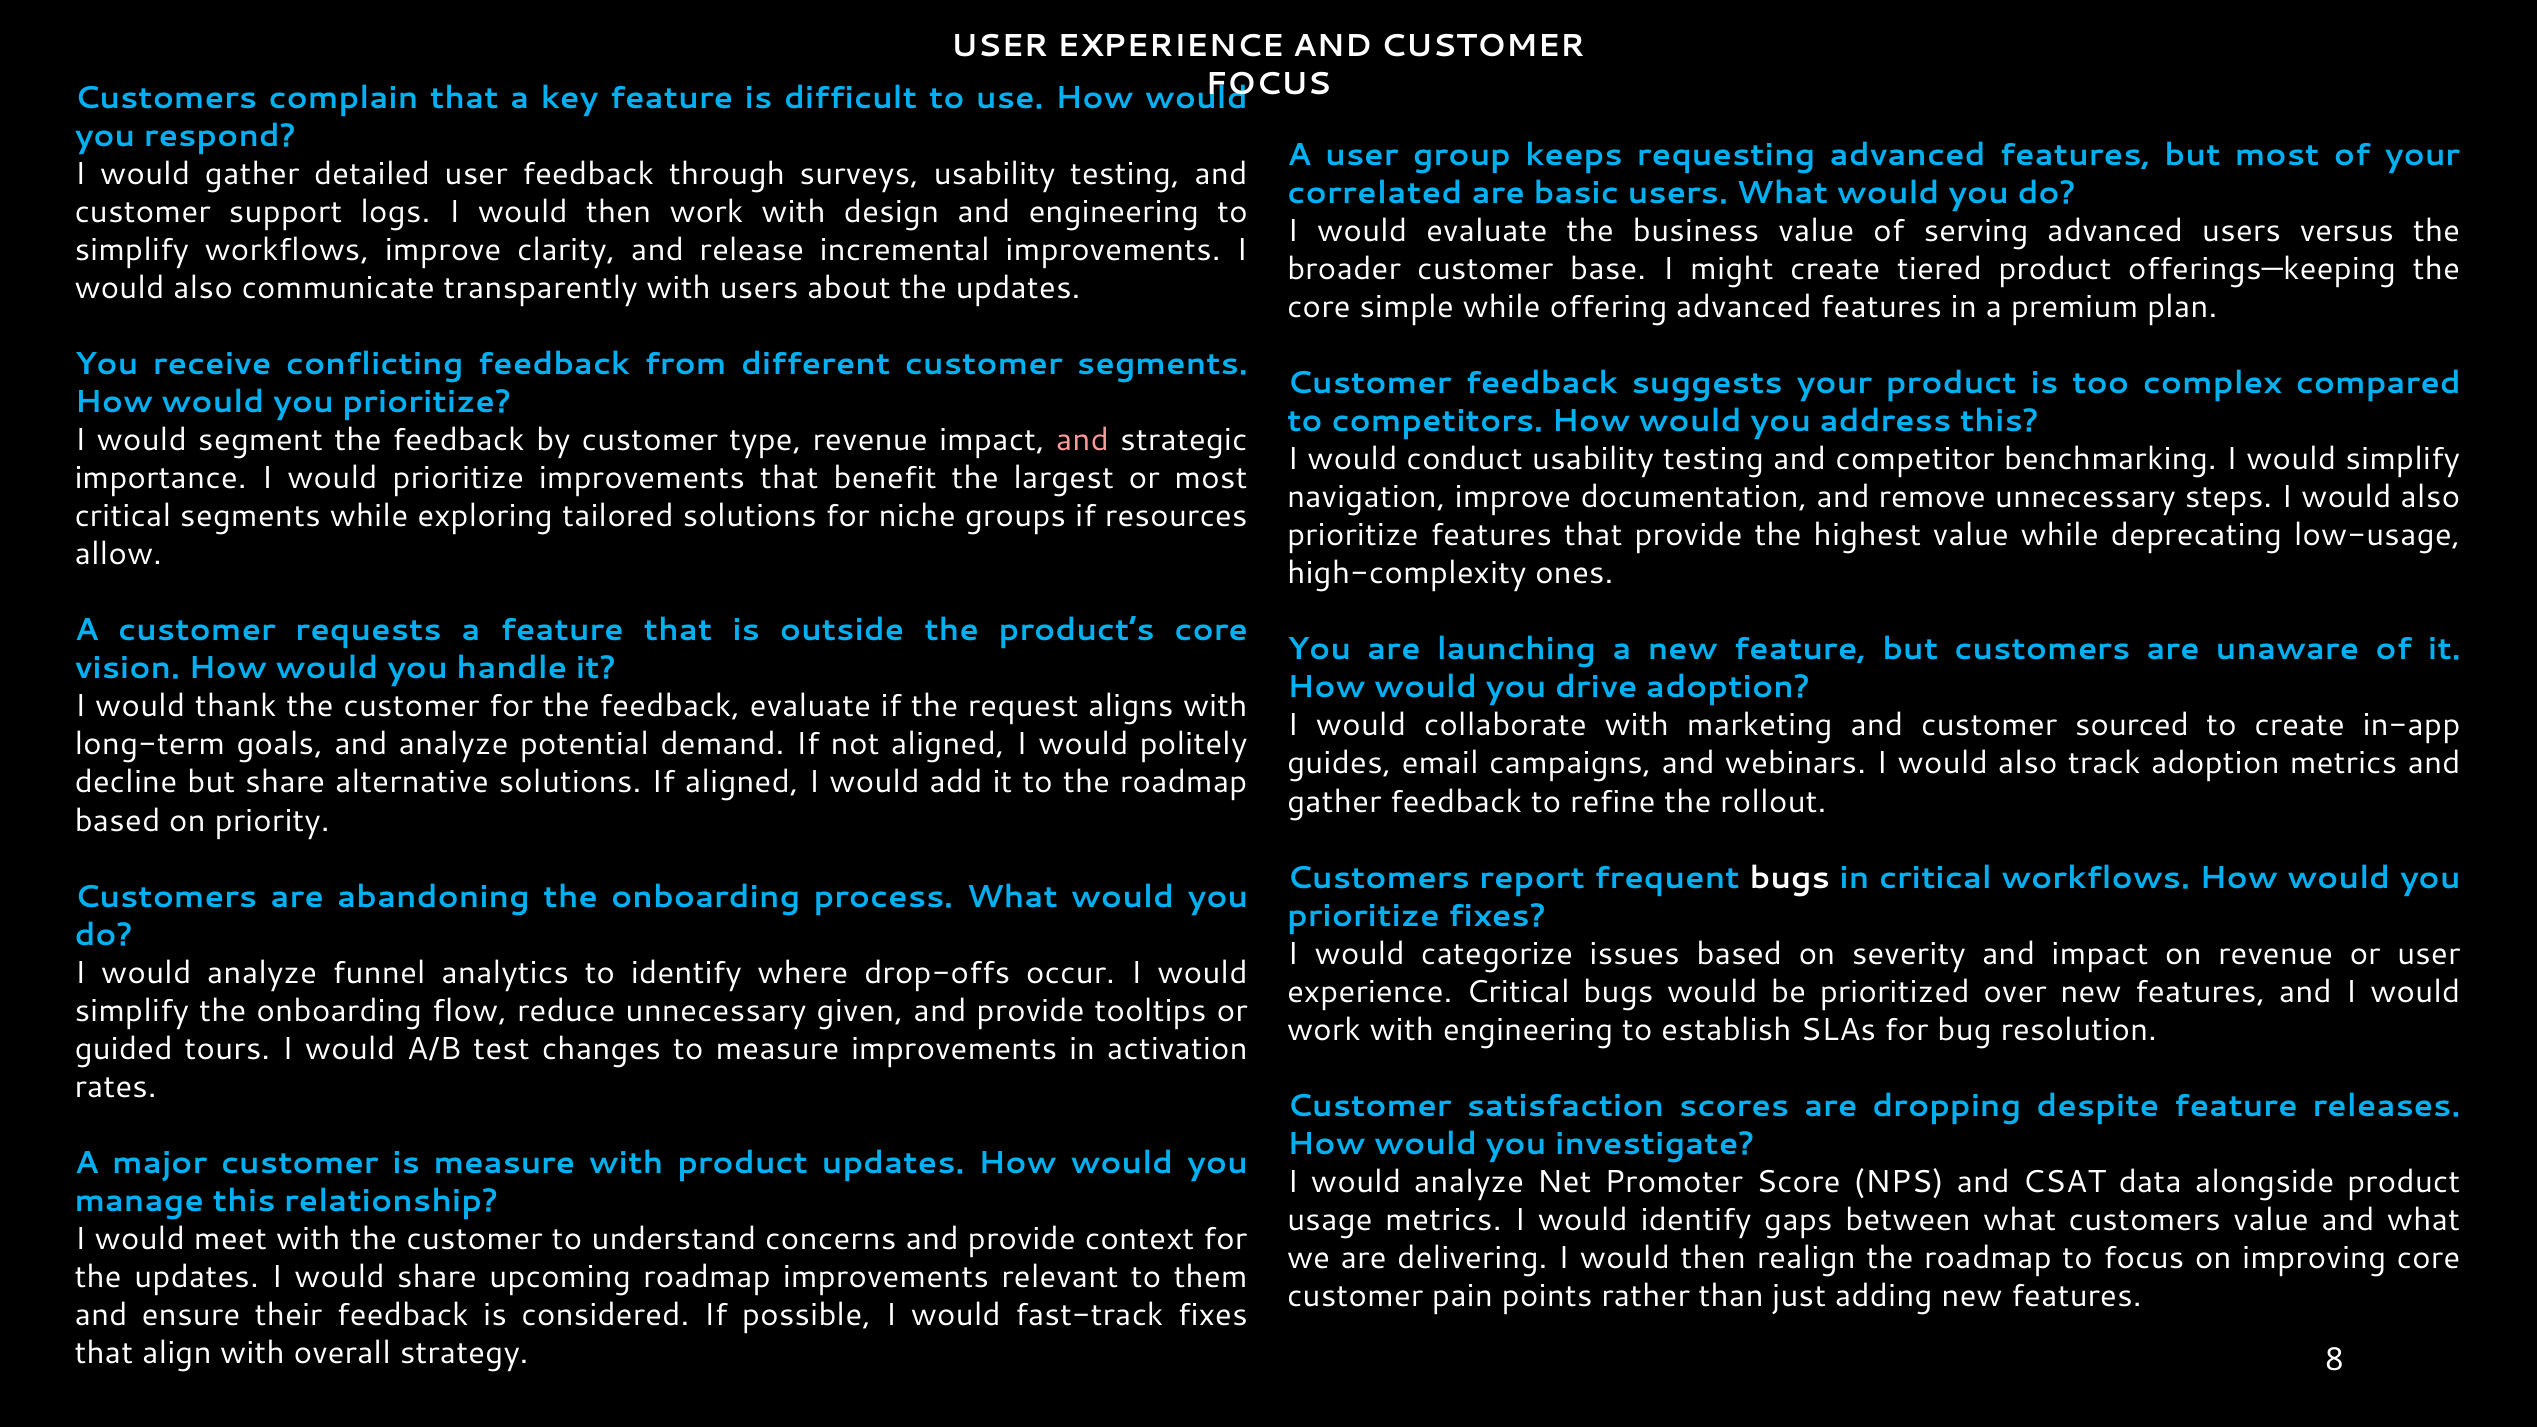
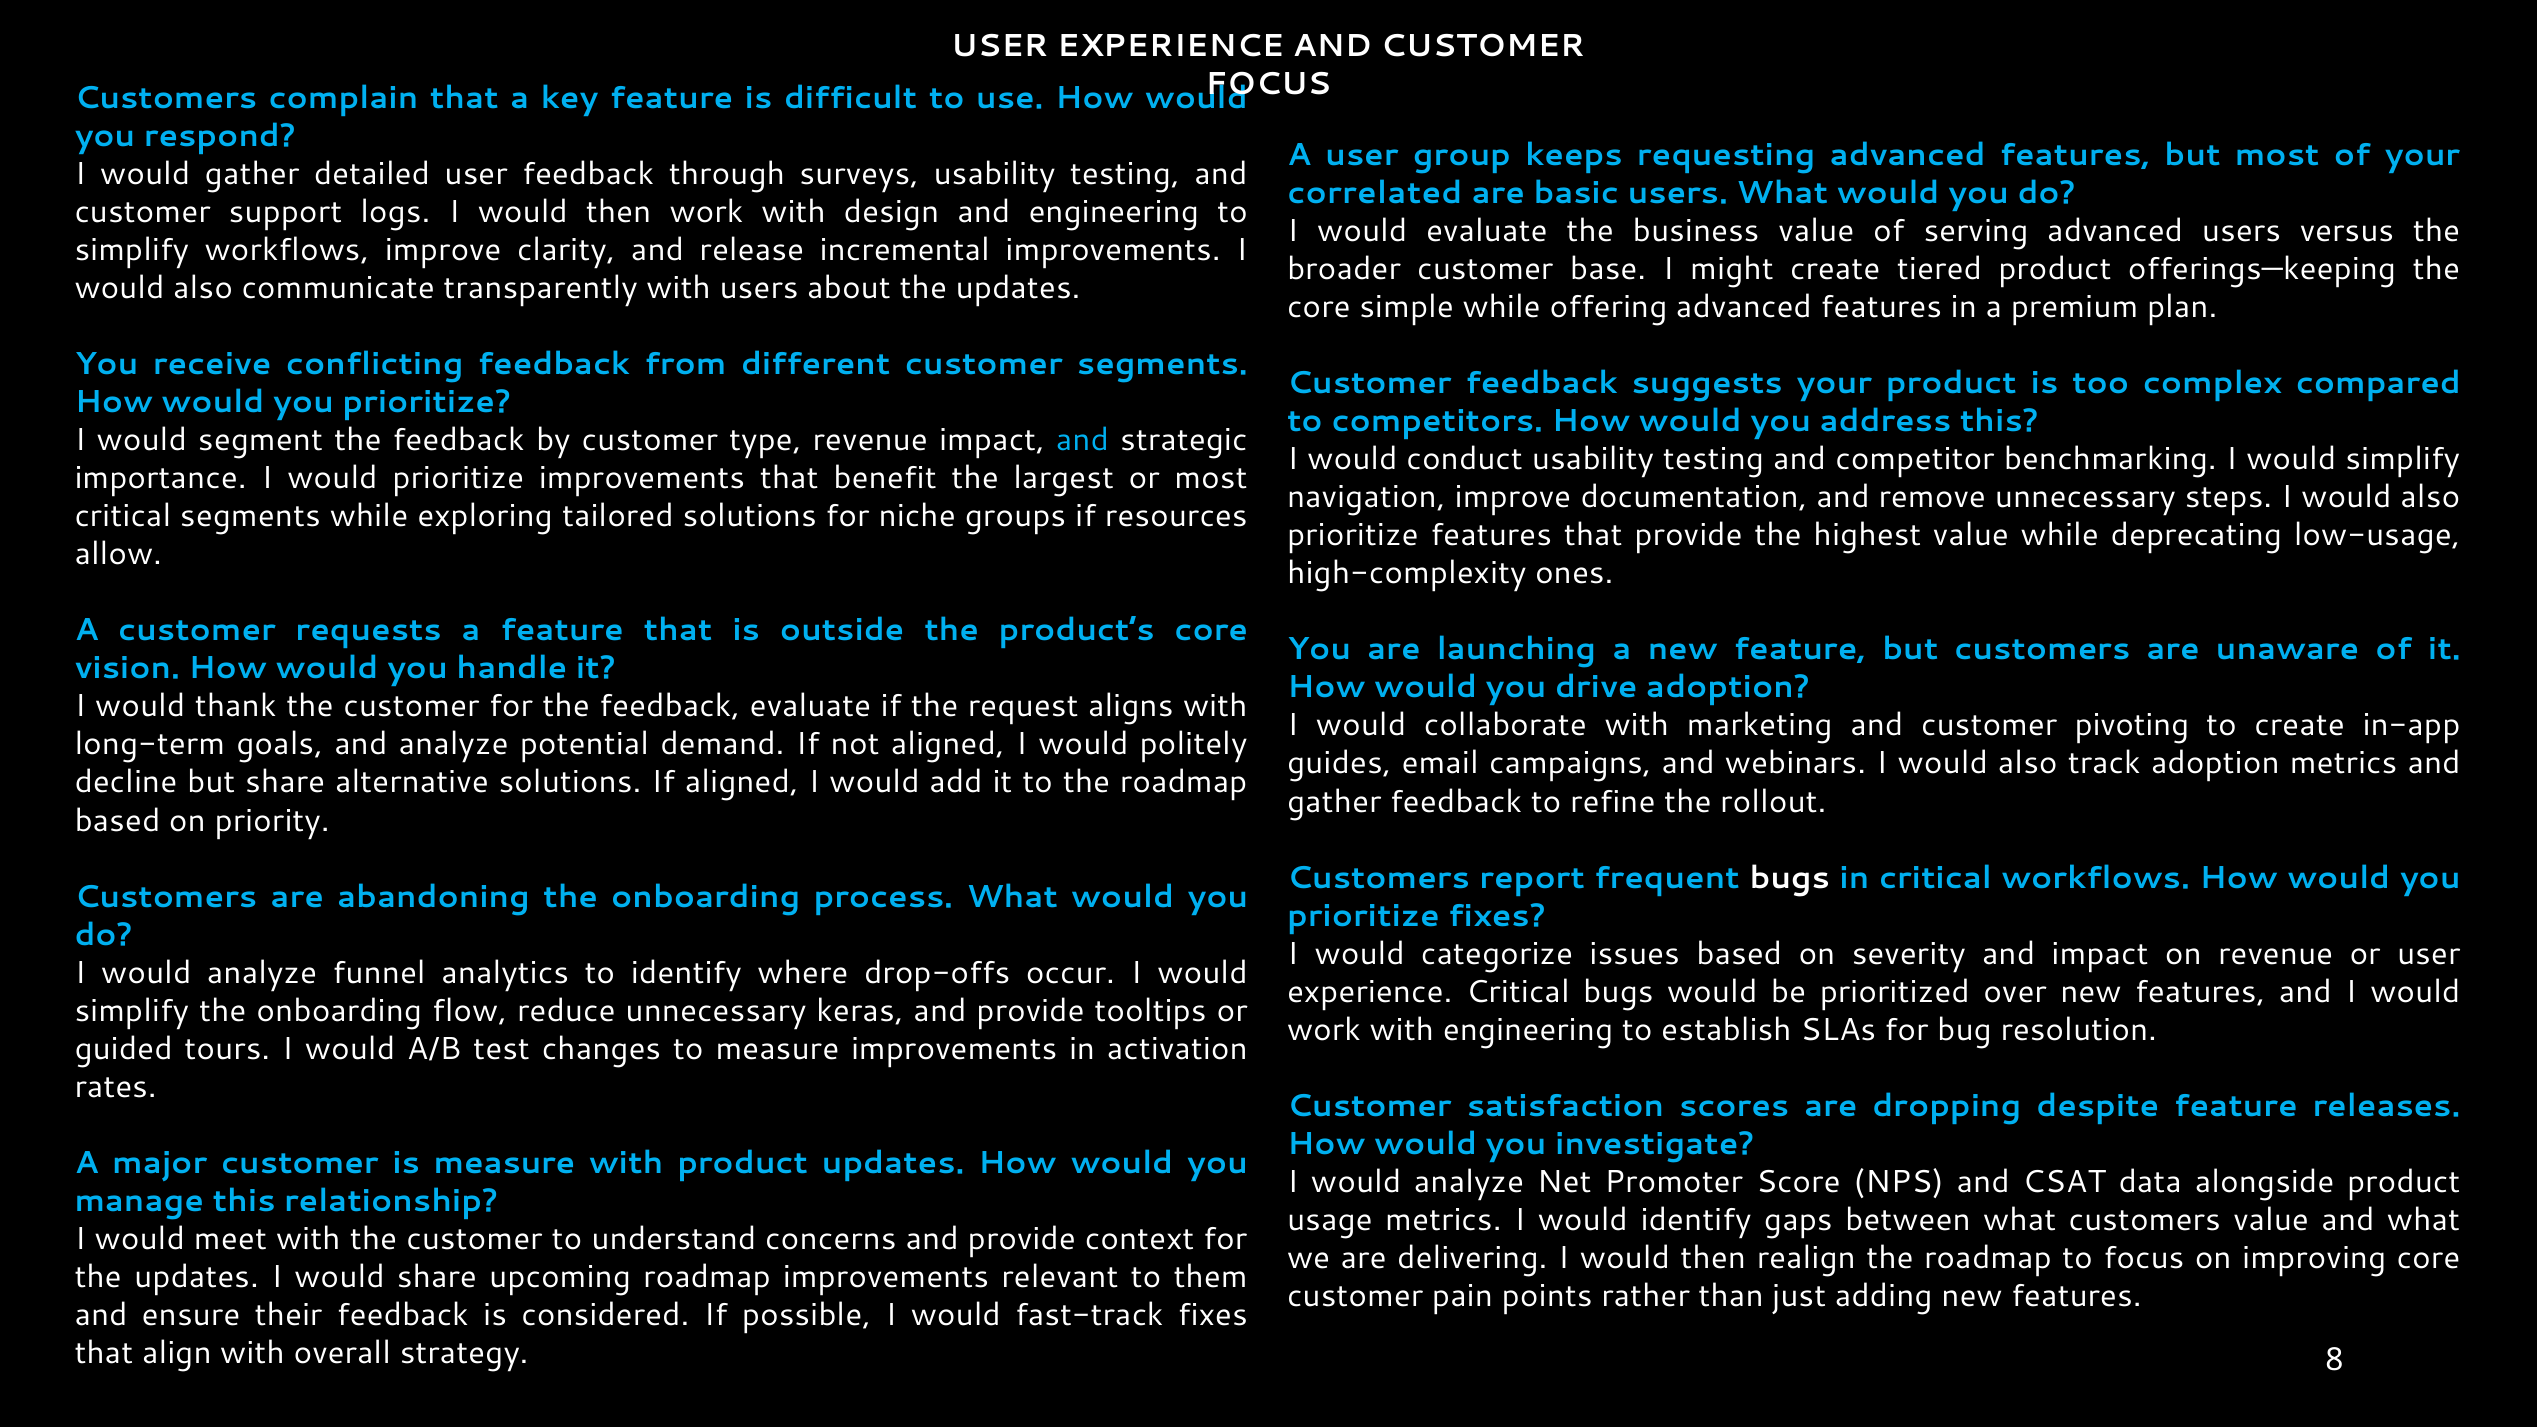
and at (1082, 440) colour: pink -> light blue
sourced: sourced -> pivoting
given: given -> keras
